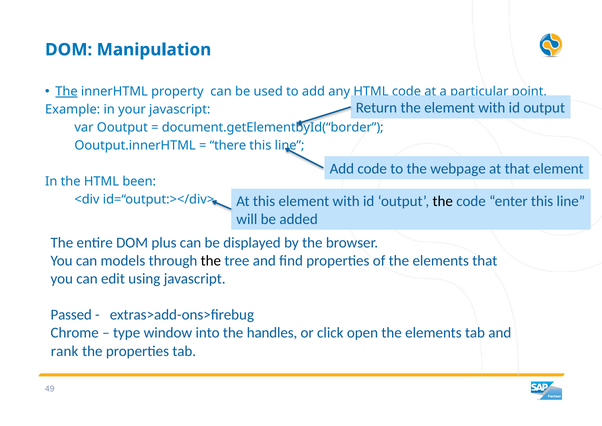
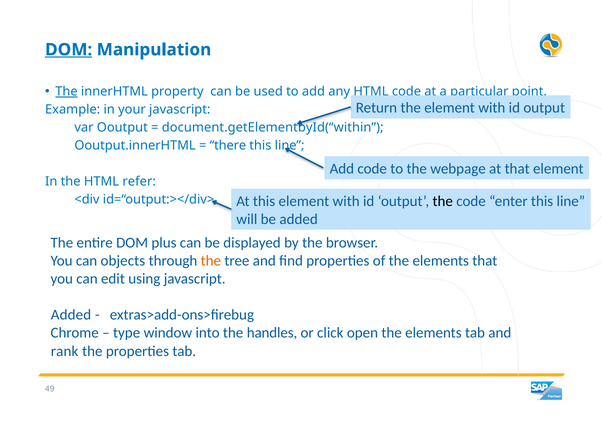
DOM at (69, 50) underline: none -> present
document.getElementbyId(“border: document.getElementbyId(“border -> document.getElementbyId(“within
been: been -> refer
models: models -> objects
the at (211, 261) colour: black -> orange
Passed at (71, 315): Passed -> Added
